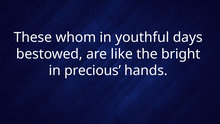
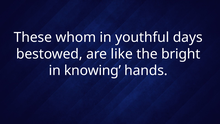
precious: precious -> knowing
